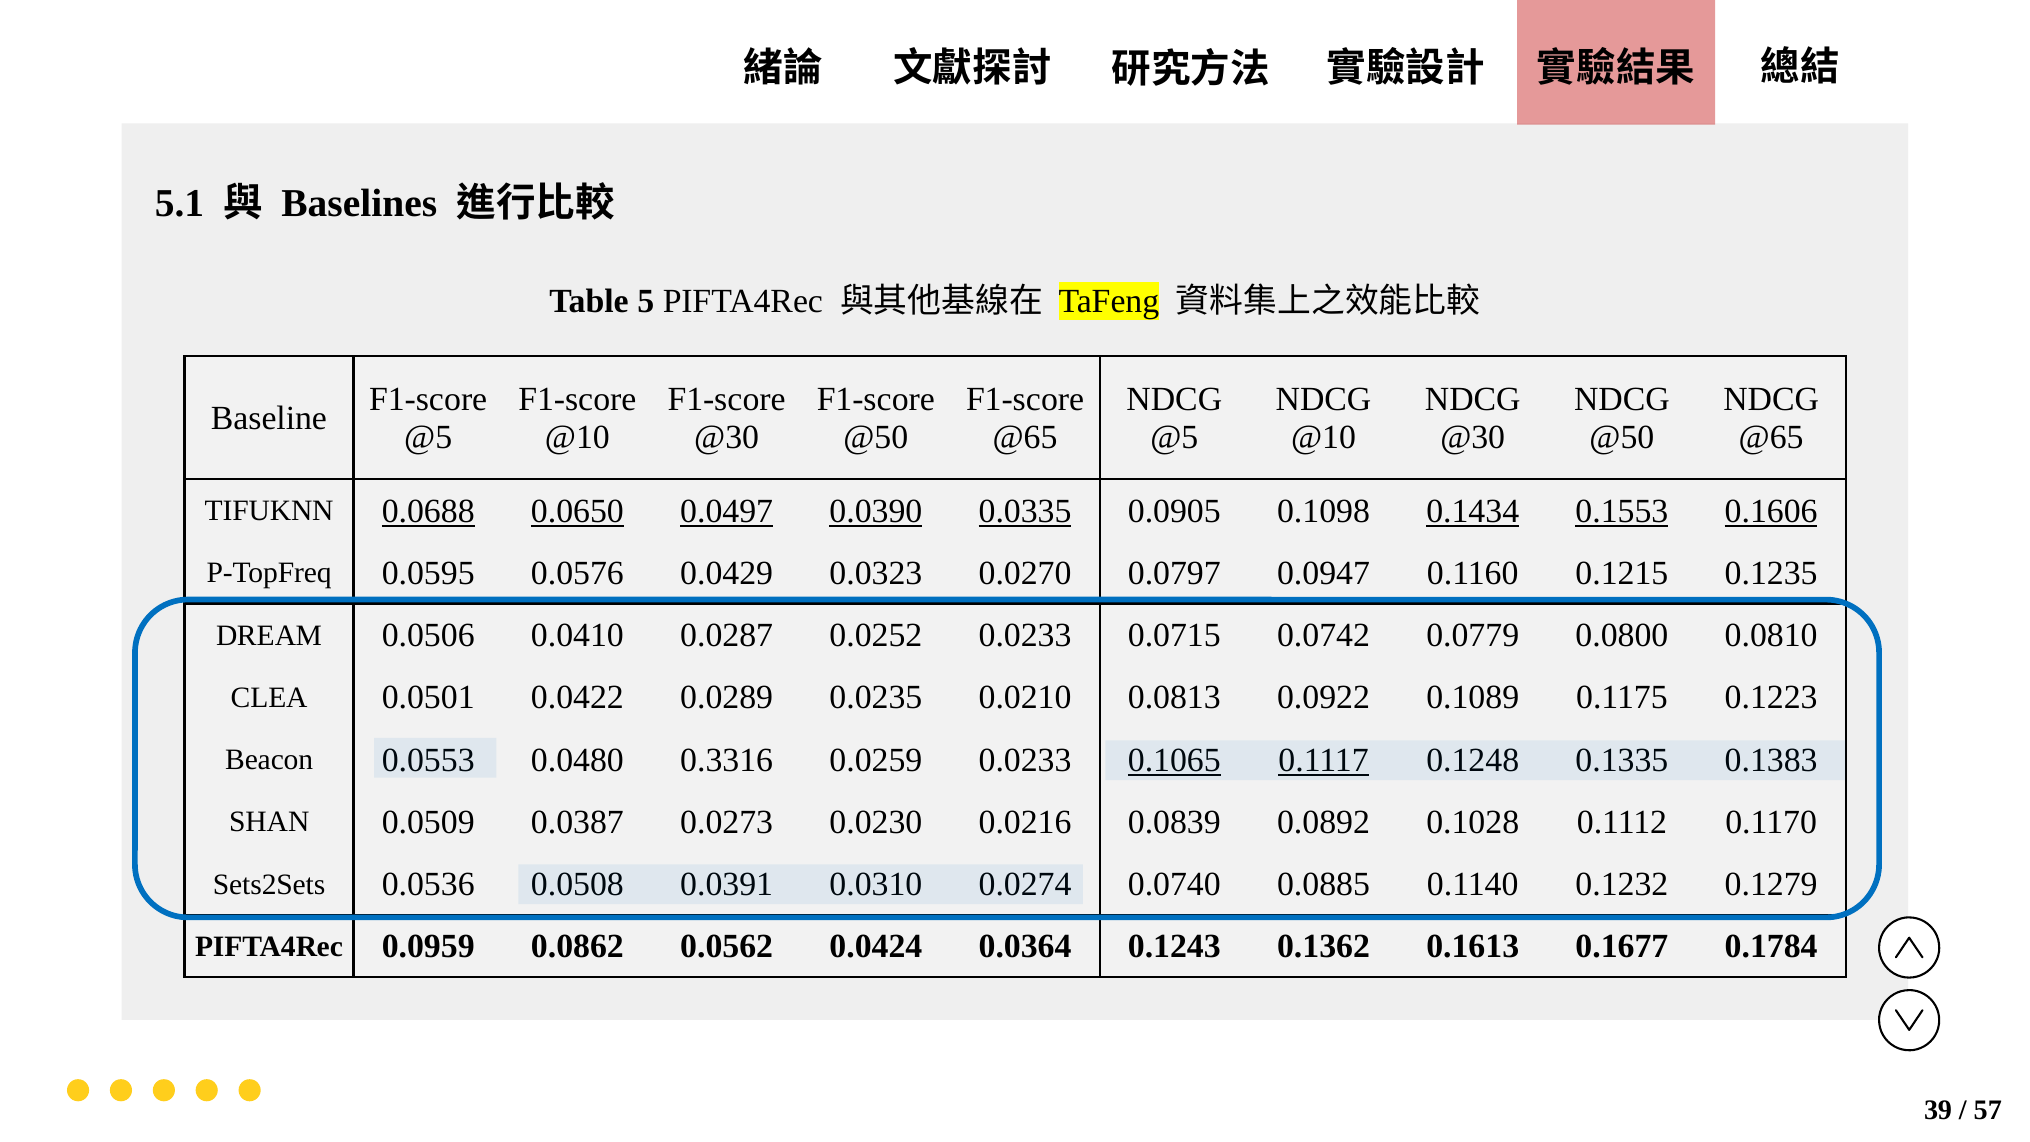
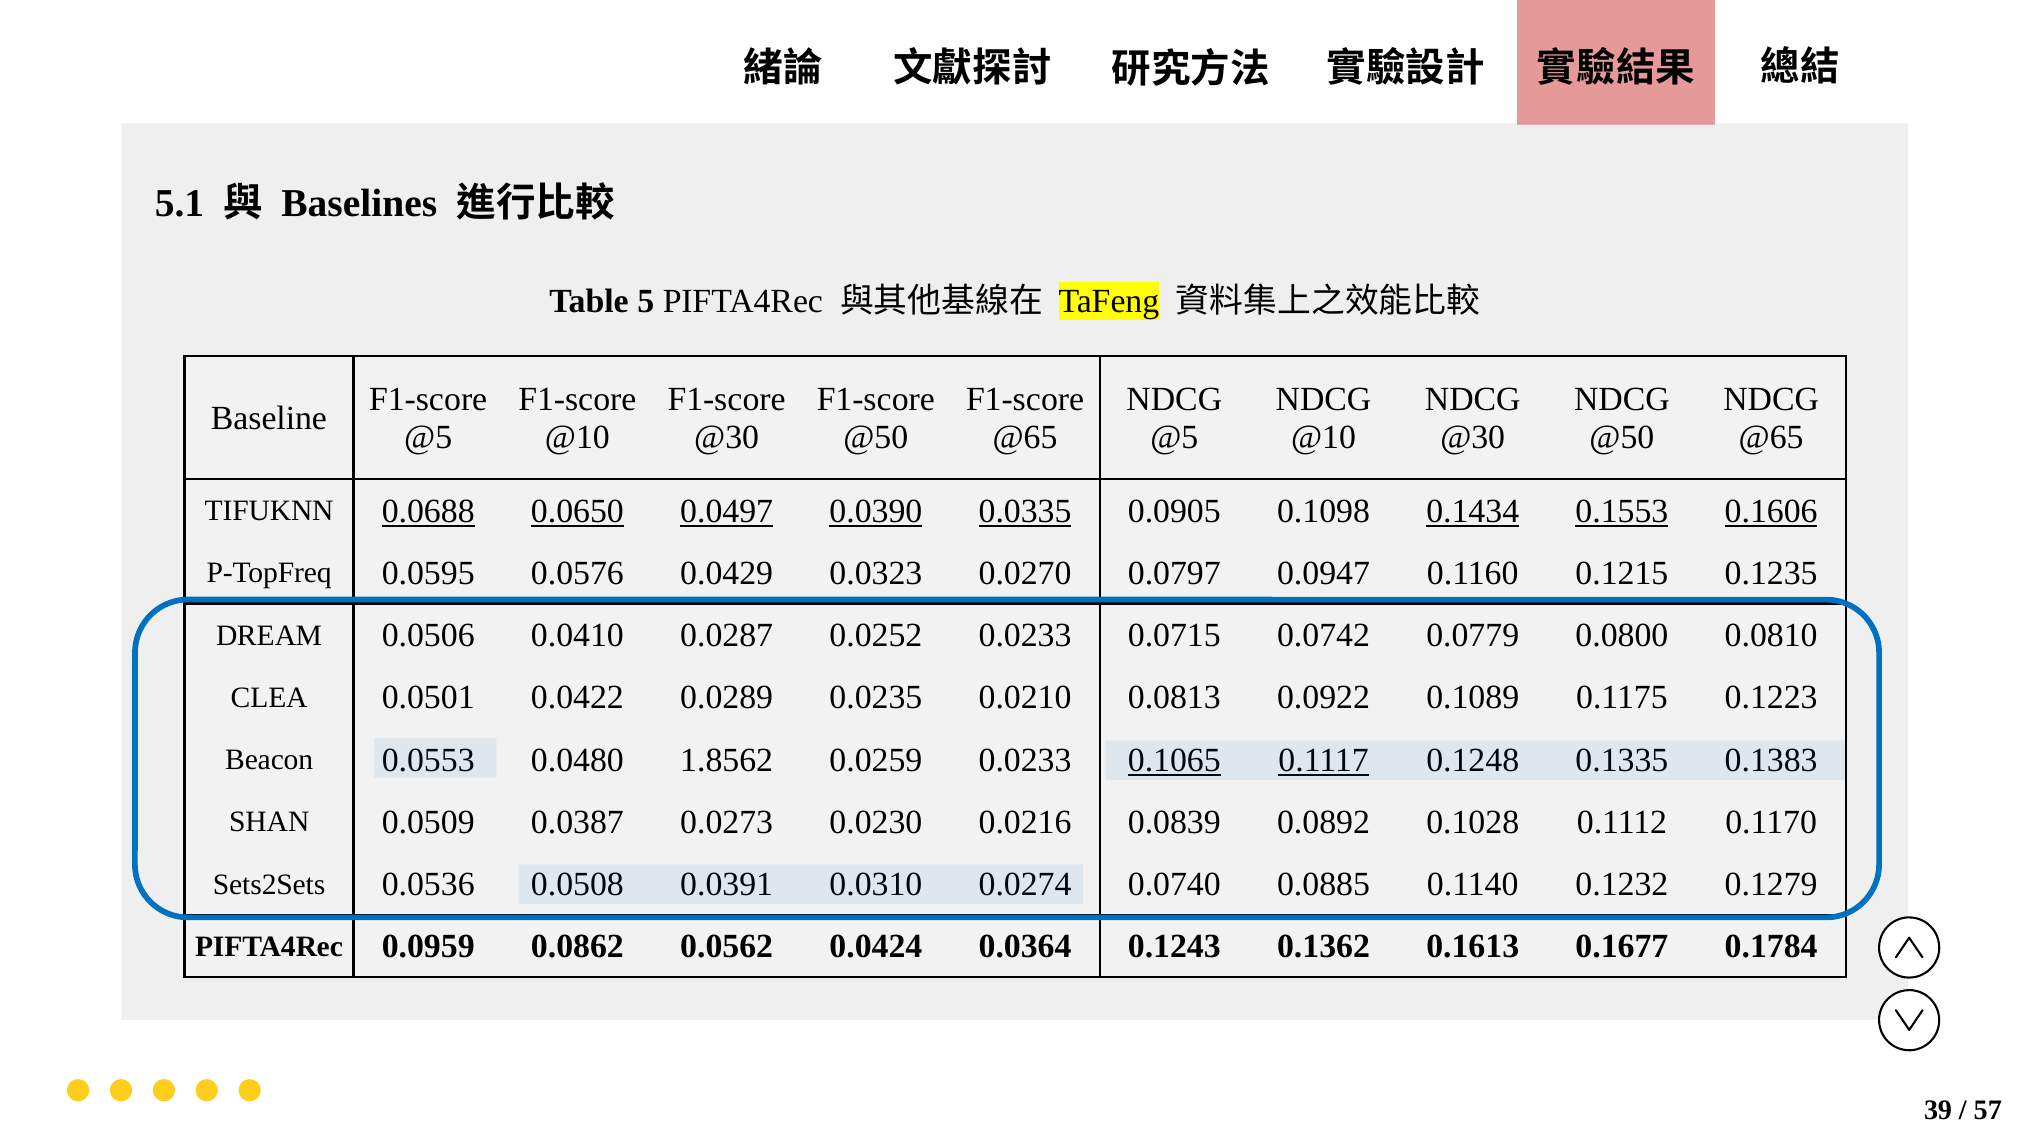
0.3316: 0.3316 -> 1.8562
